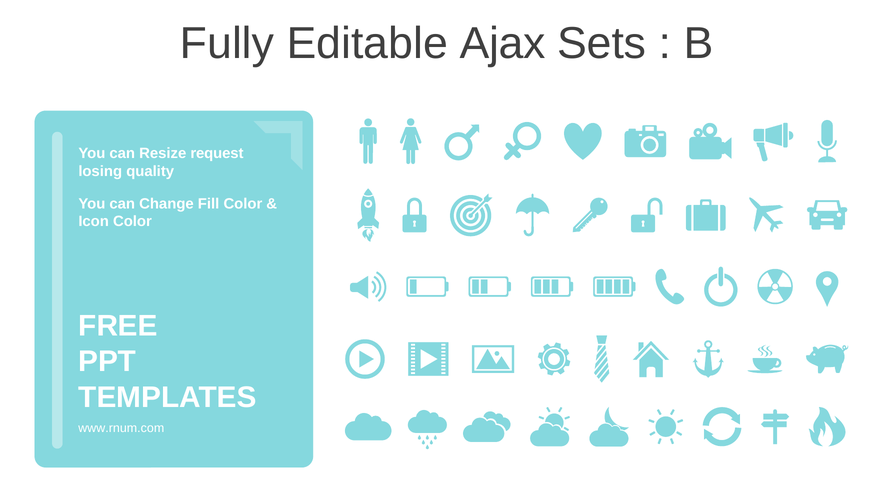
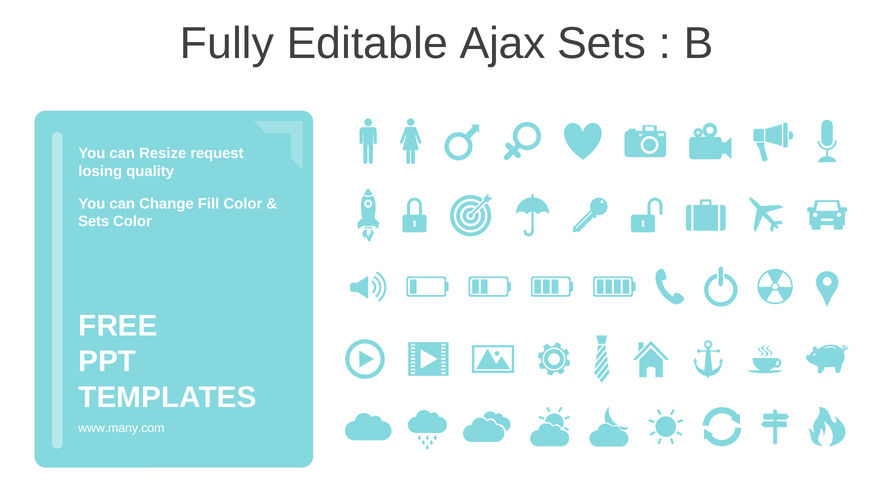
Icon at (94, 221): Icon -> Sets
www.rnum.com: www.rnum.com -> www.many.com
